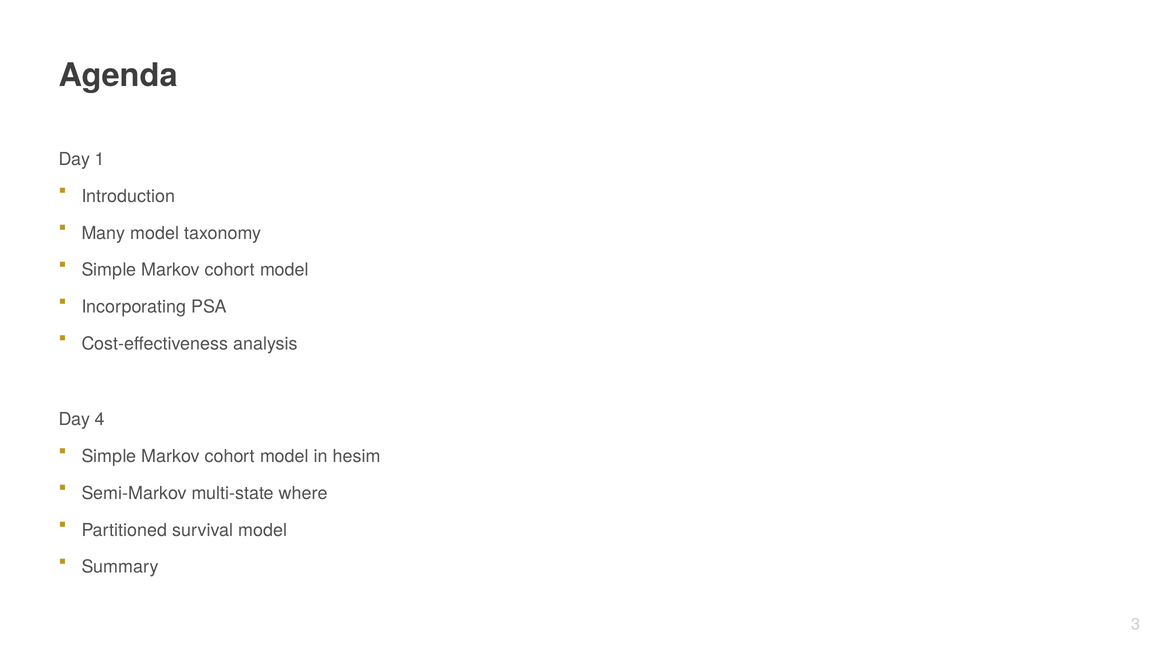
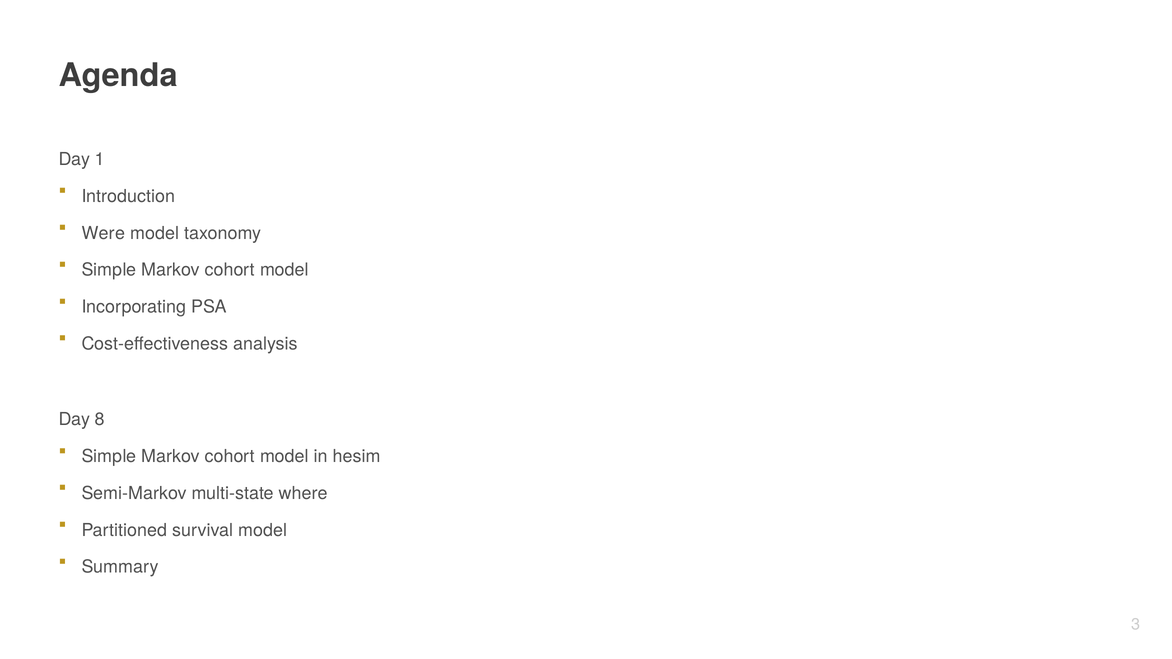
Many: Many -> Were
4: 4 -> 8
